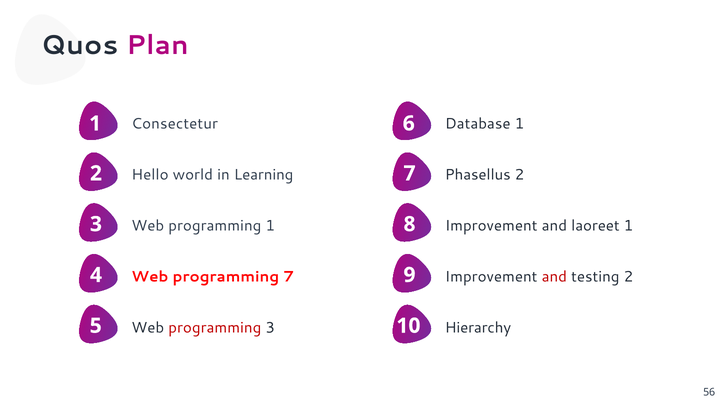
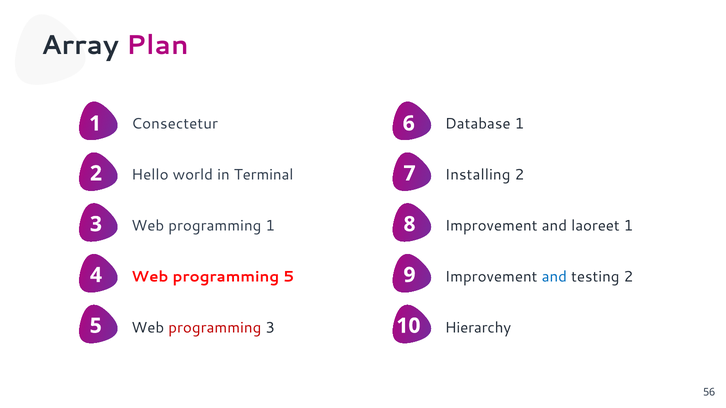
Quos: Quos -> Array
Learning: Learning -> Terminal
Phasellus: Phasellus -> Installing
programming 7: 7 -> 5
and at (554, 277) colour: red -> blue
